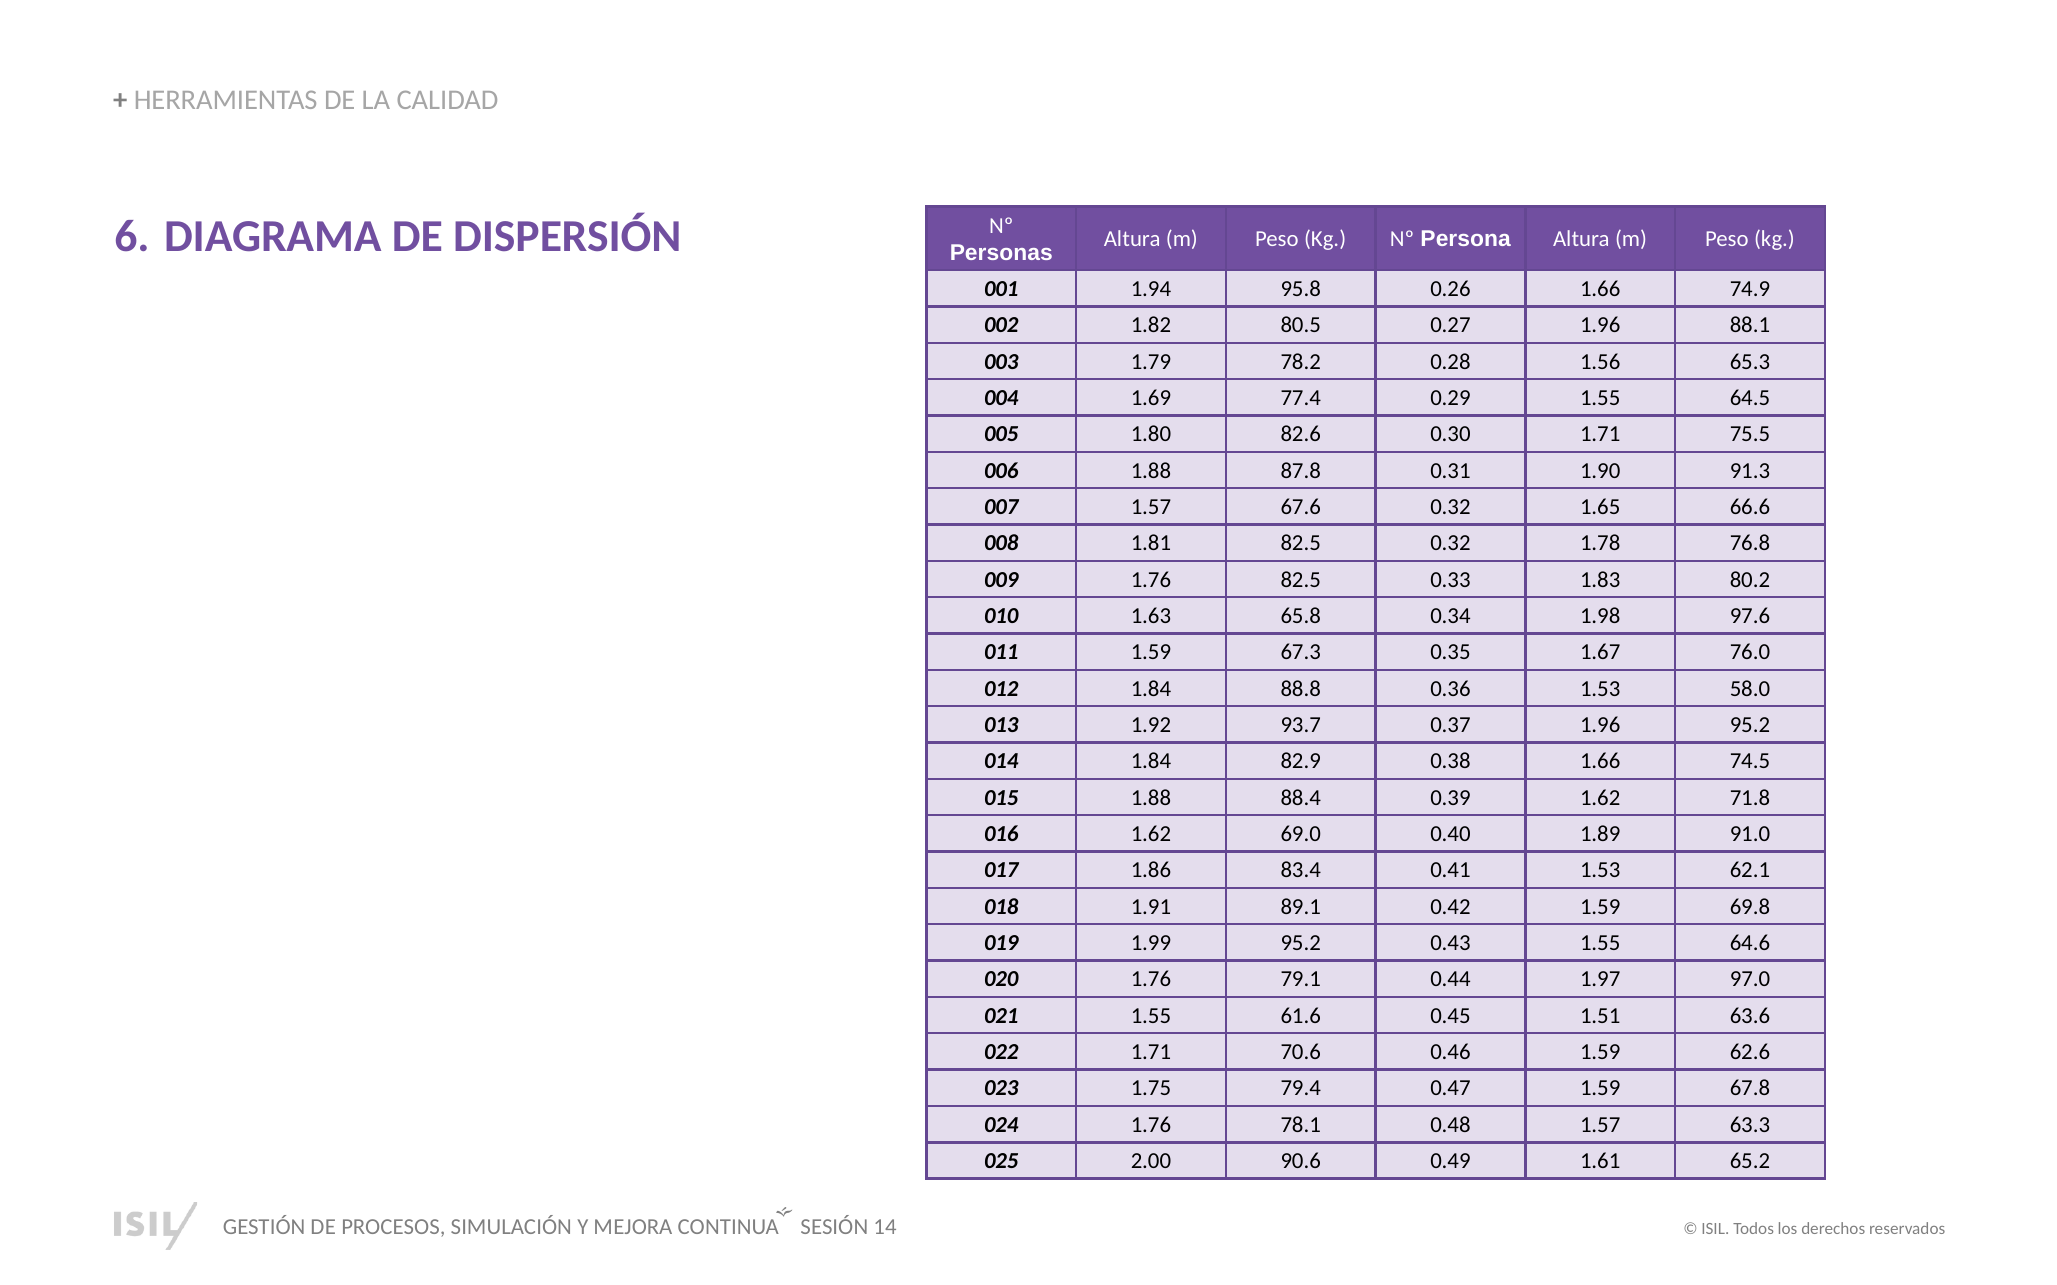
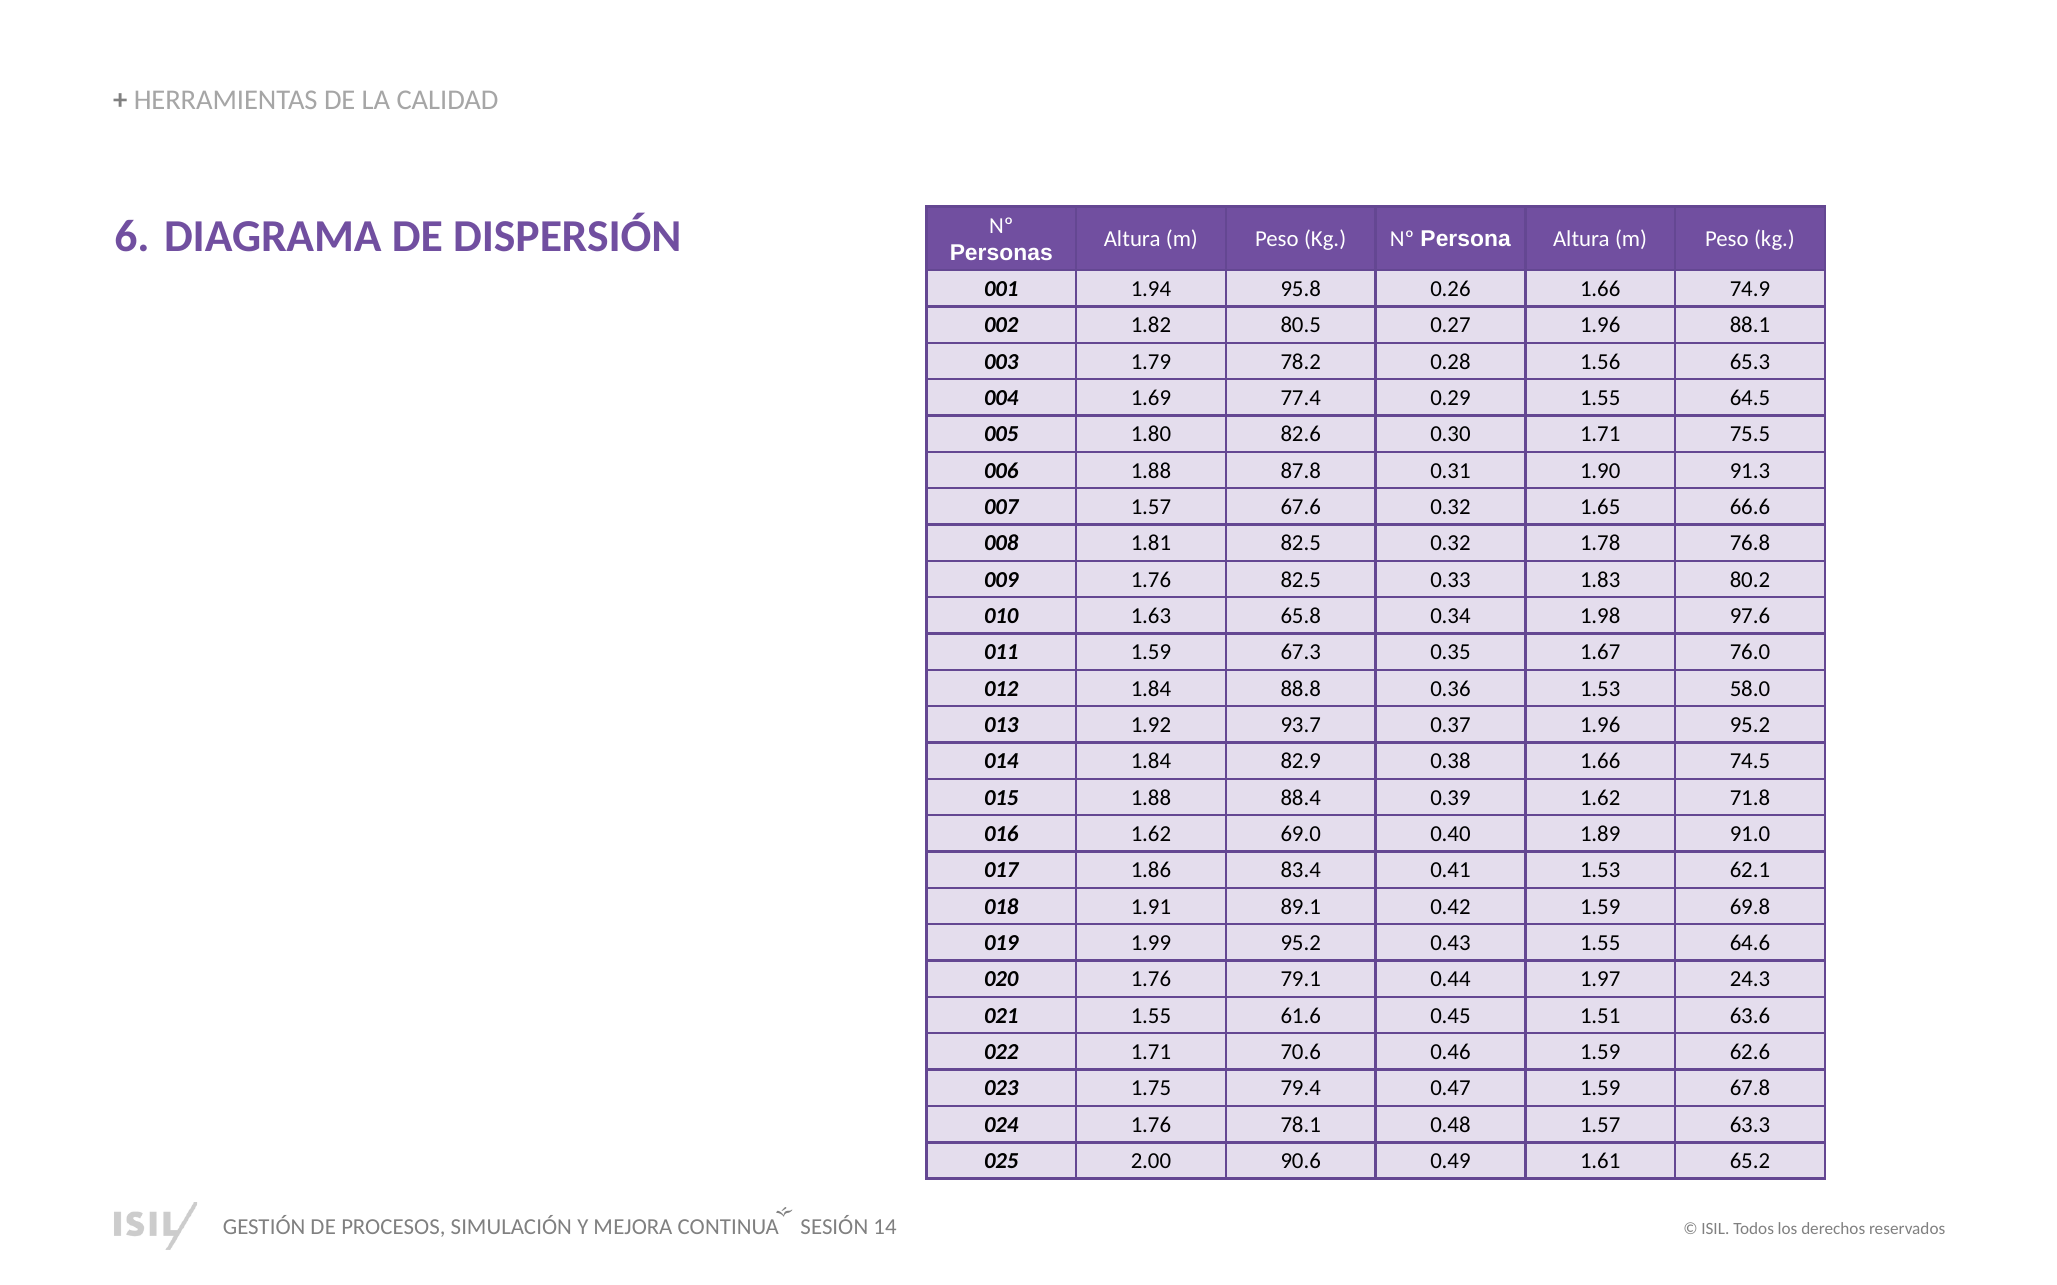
97.0: 97.0 -> 24.3
